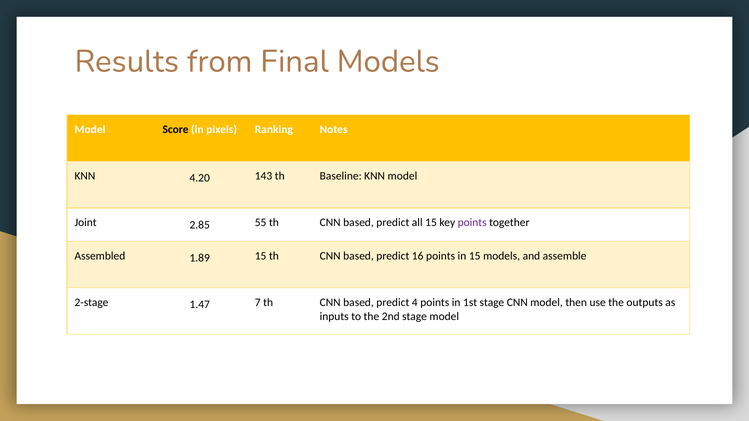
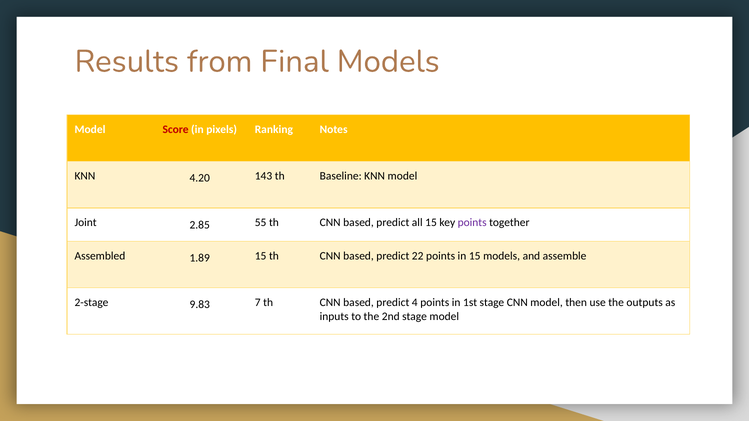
Score colour: black -> red
16: 16 -> 22
1.47: 1.47 -> 9.83
